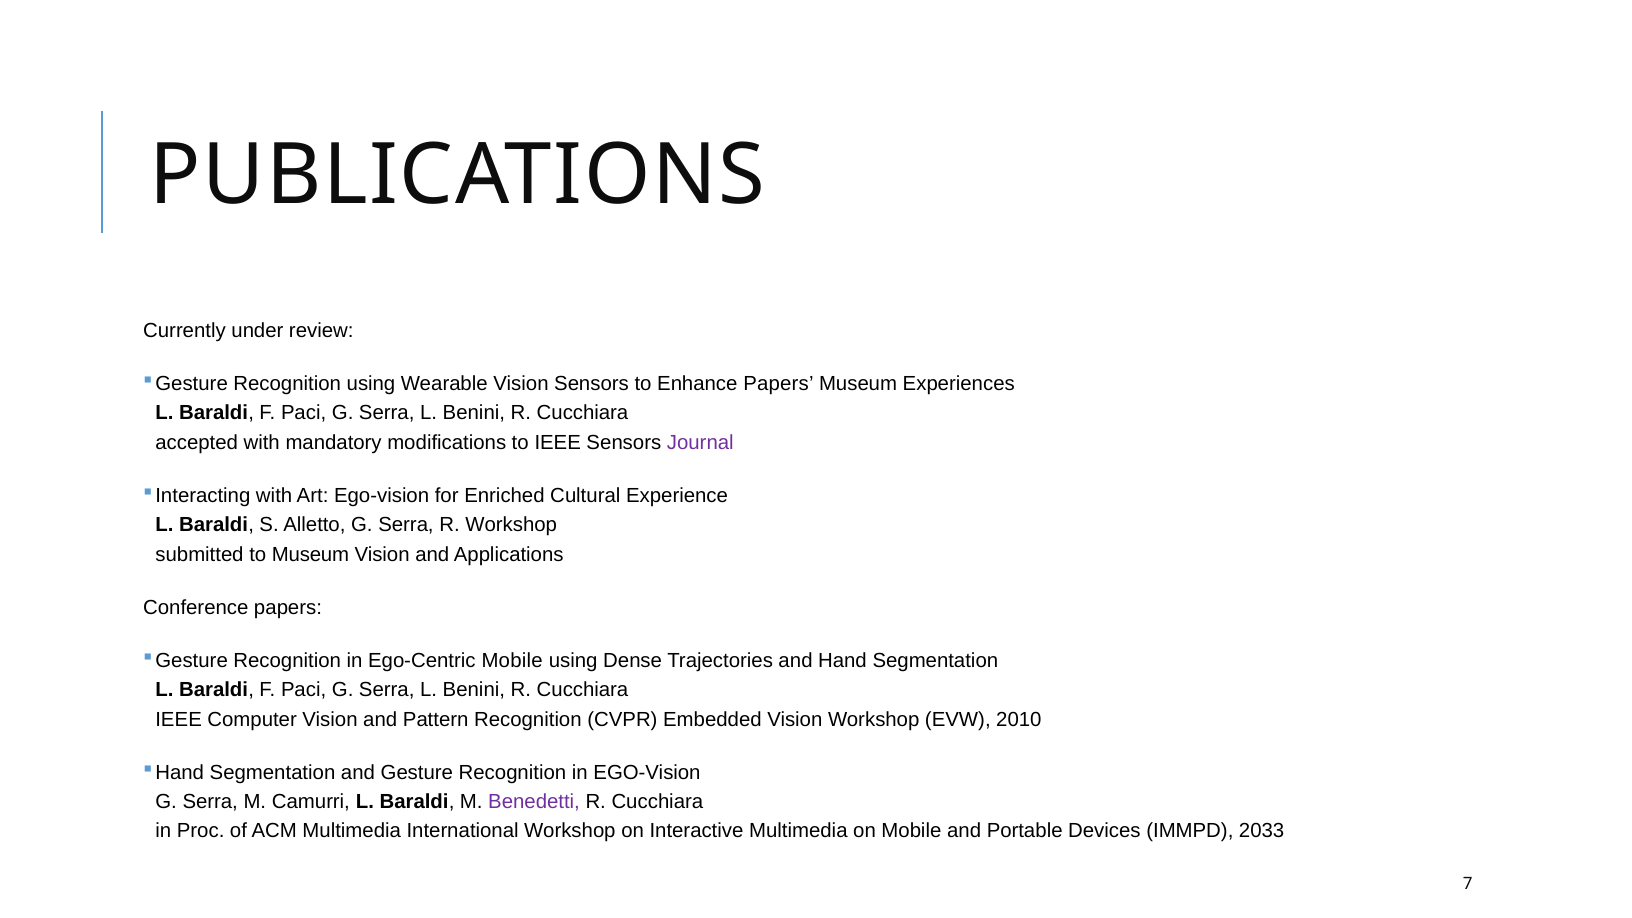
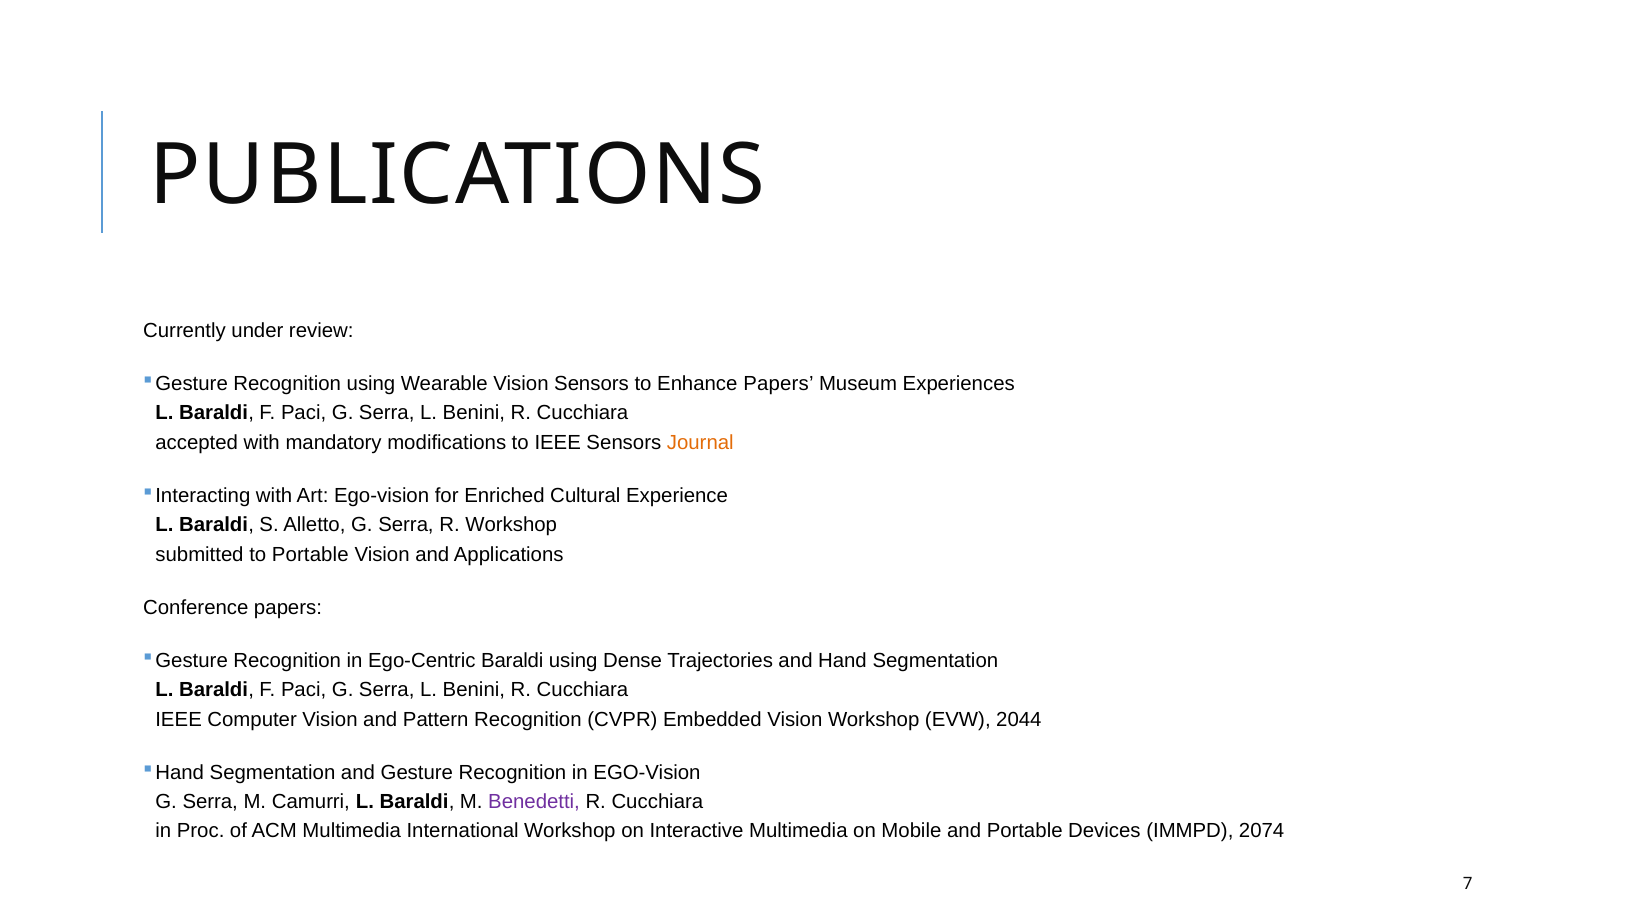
Journal colour: purple -> orange
to Museum: Museum -> Portable
Ego-Centric Mobile: Mobile -> Baraldi
2010: 2010 -> 2044
2033: 2033 -> 2074
